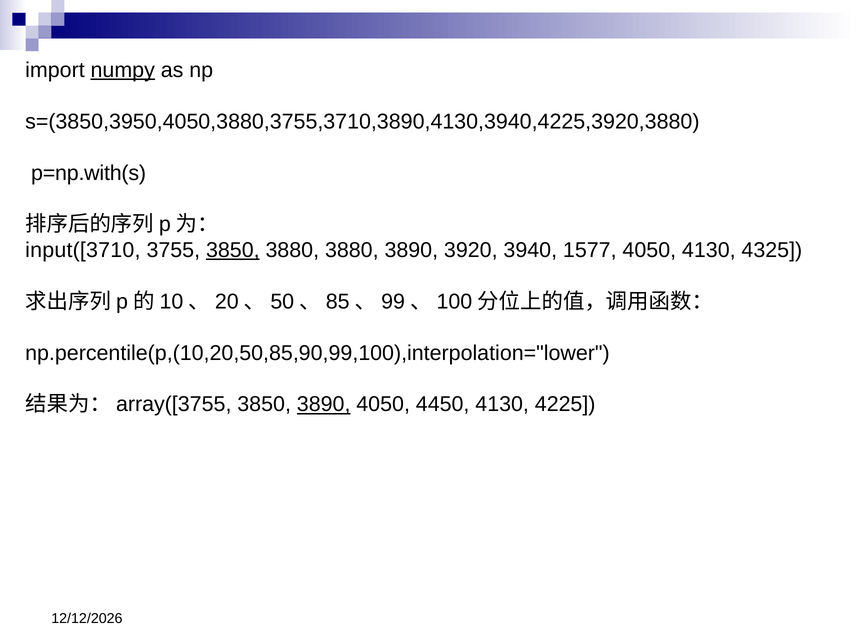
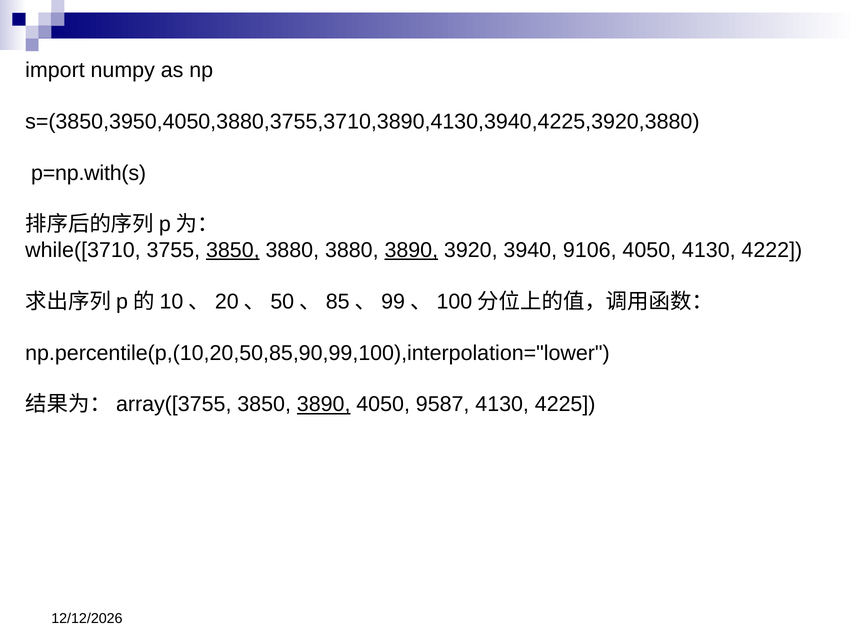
numpy underline: present -> none
input([3710: input([3710 -> while([3710
3890 at (411, 250) underline: none -> present
1577: 1577 -> 9106
4325: 4325 -> 4222
4450: 4450 -> 9587
